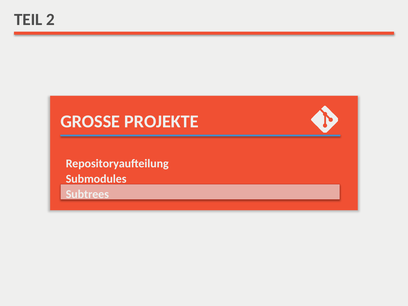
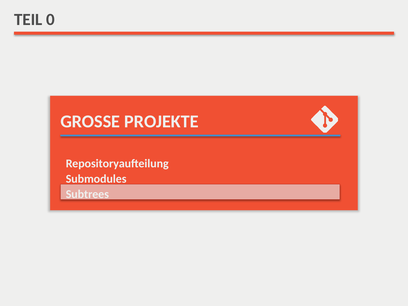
2: 2 -> 0
